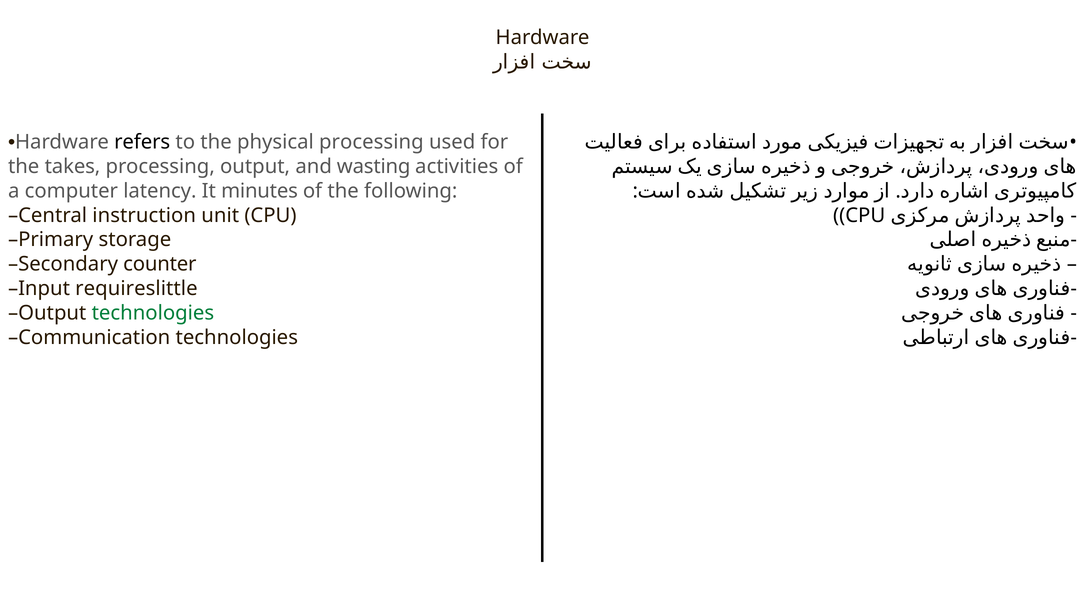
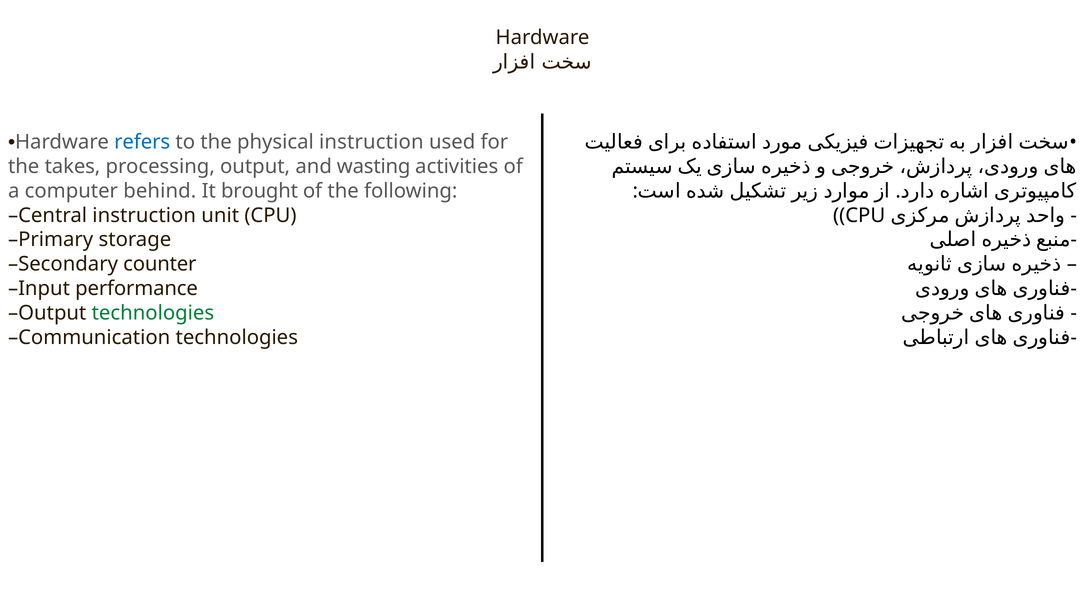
refers colour: black -> blue
physical processing: processing -> instruction
latency: latency -> behind
minutes: minutes -> brought
requireslittle: requireslittle -> performance
